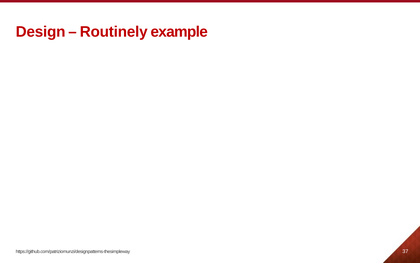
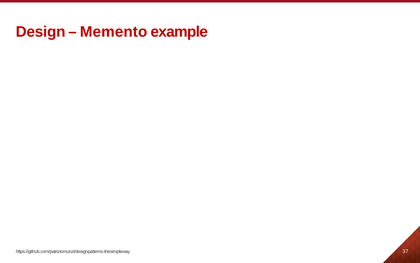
Routinely: Routinely -> Memento
